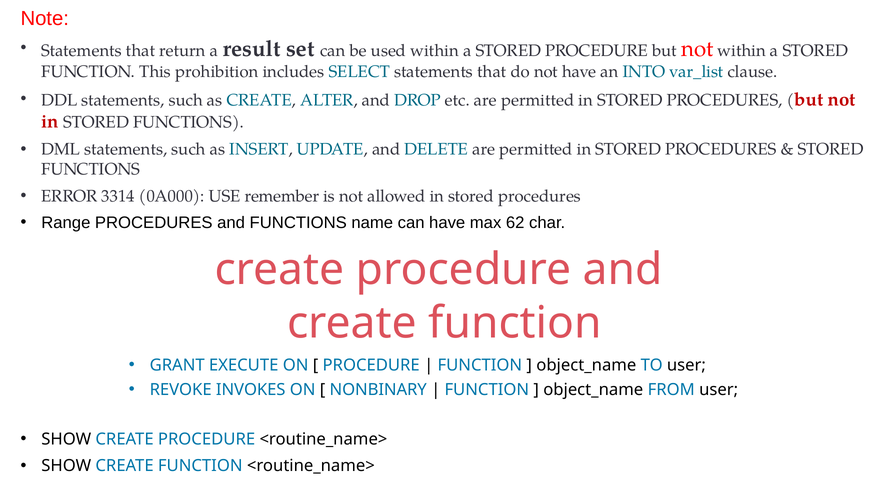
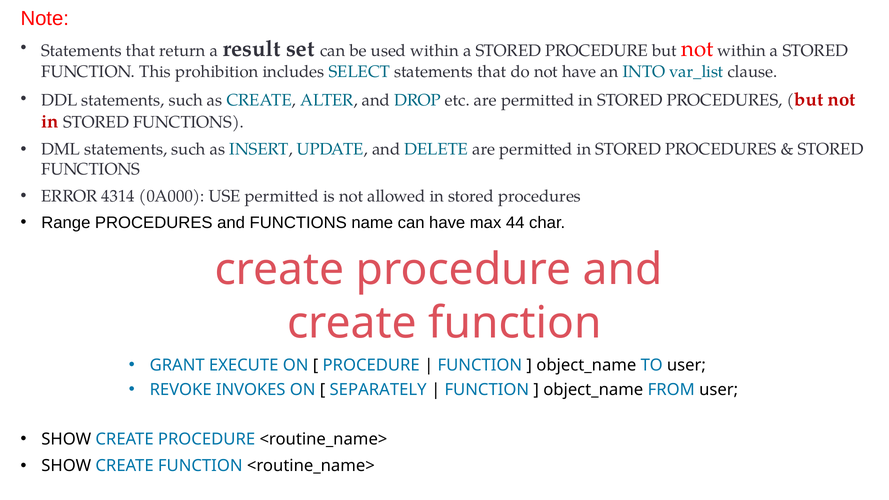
3314: 3314 -> 4314
USE remember: remember -> permitted
62: 62 -> 44
NONBINARY: NONBINARY -> SEPARATELY
